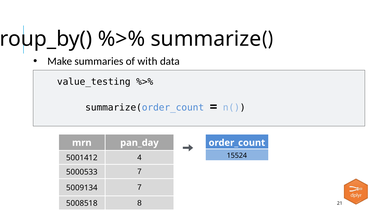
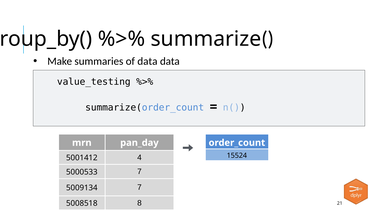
of with: with -> data
